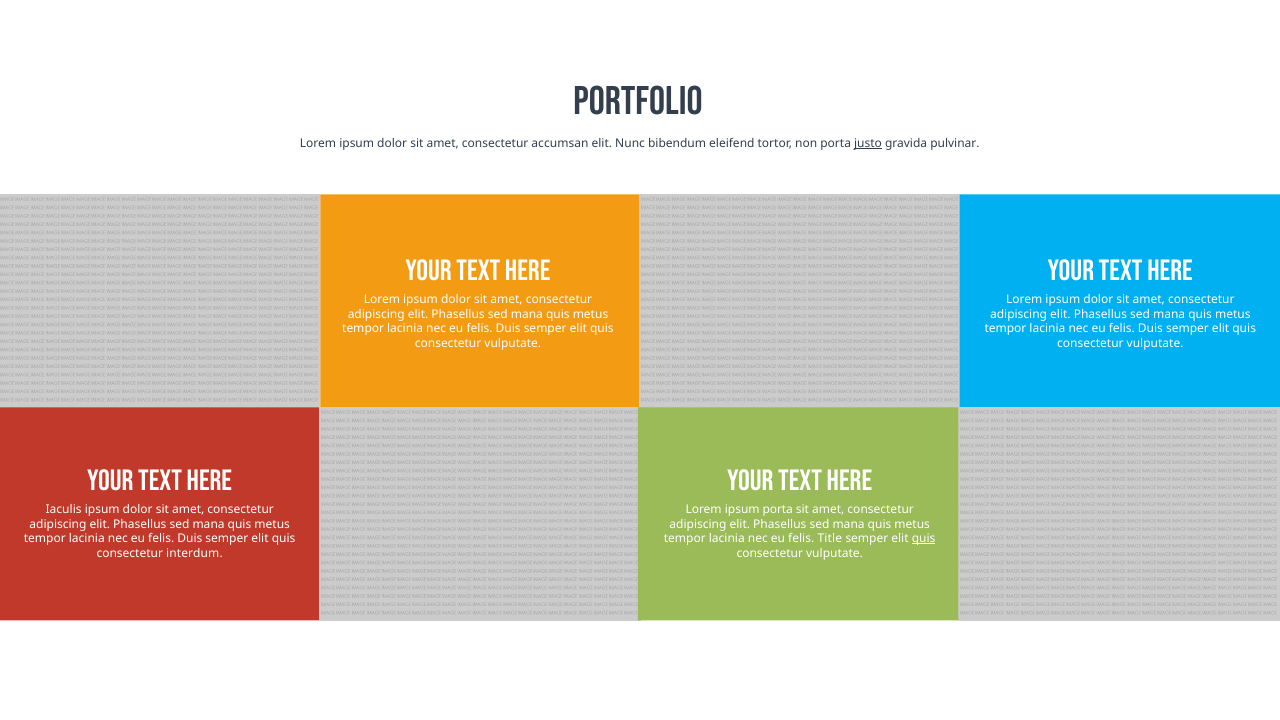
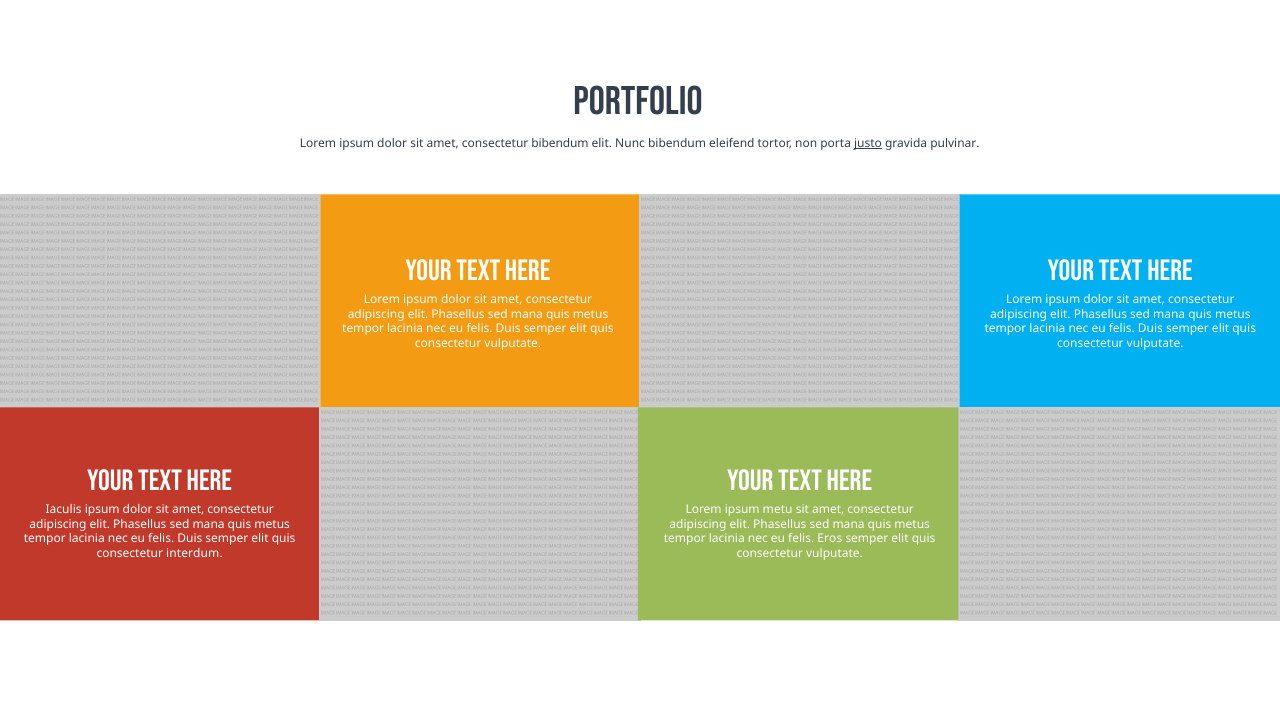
consectetur accumsan: accumsan -> bibendum
ipsum porta: porta -> metu
Title: Title -> Eros
quis at (924, 539) underline: present -> none
